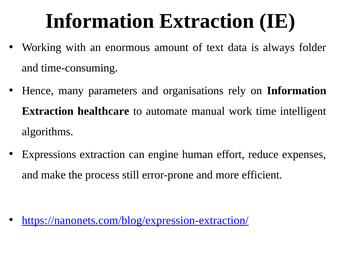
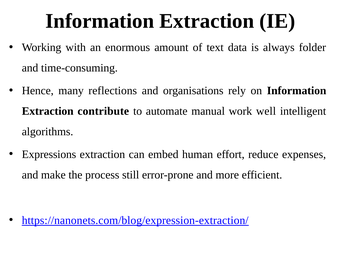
parameters: parameters -> reflections
healthcare: healthcare -> contribute
time: time -> well
engine: engine -> embed
